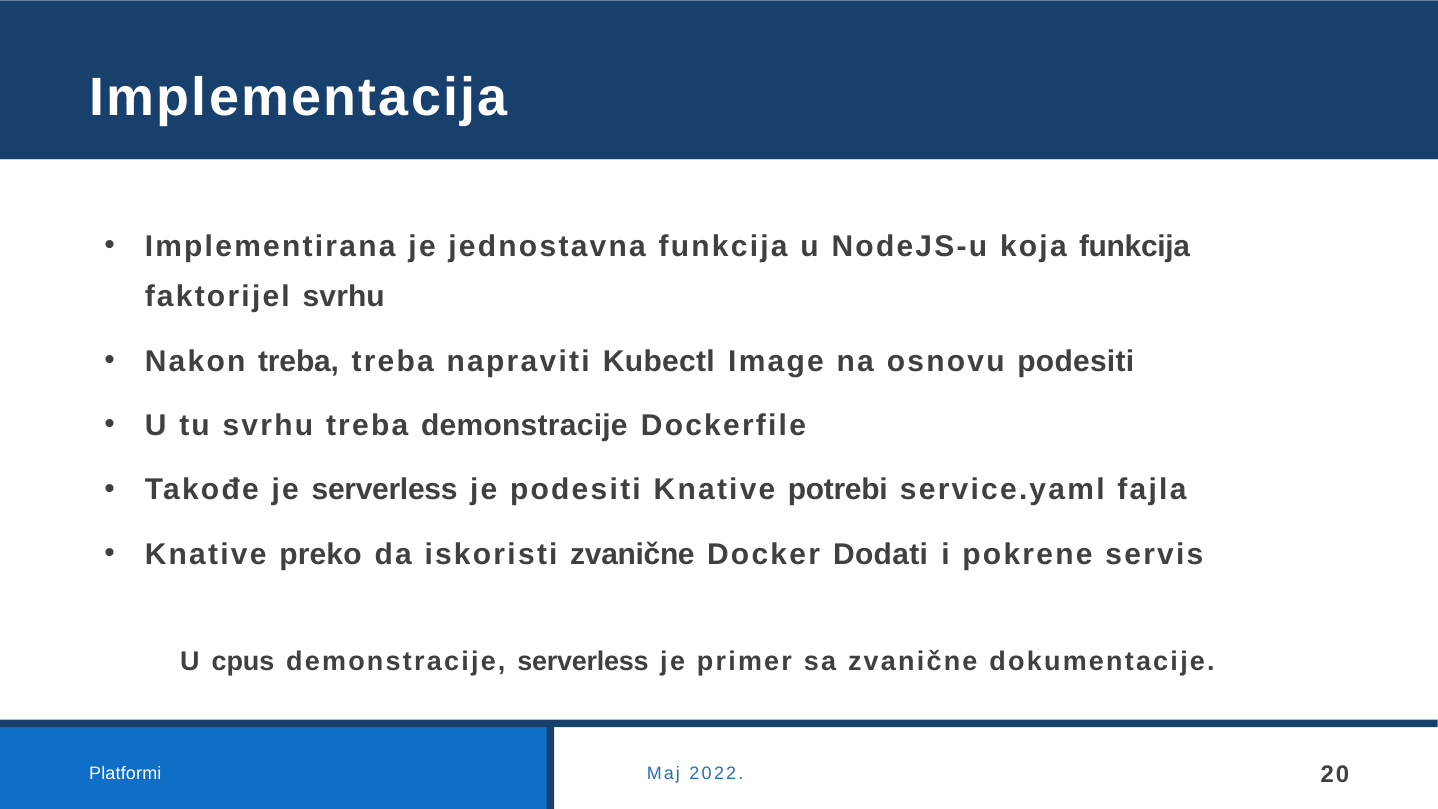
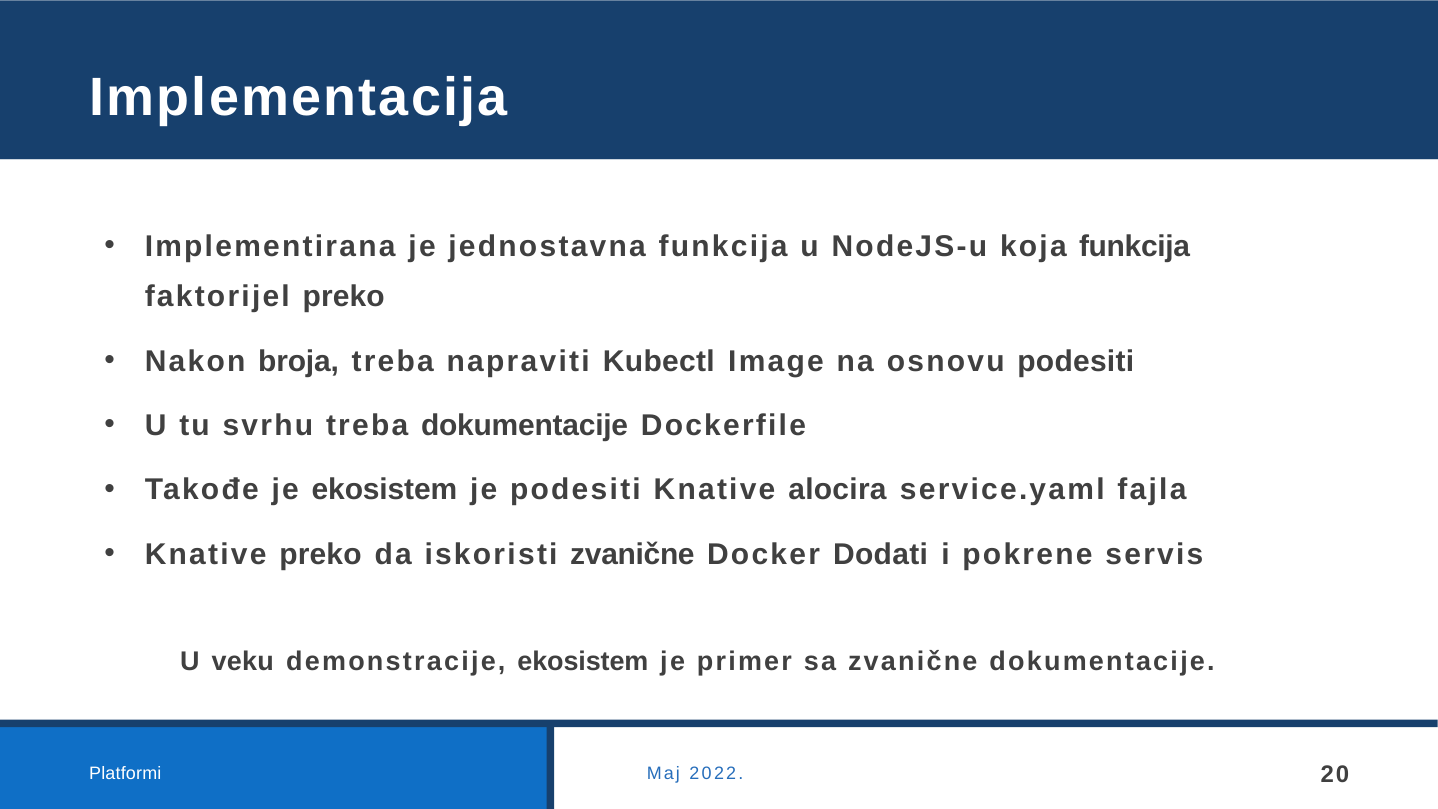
faktorijel svrhu: svrhu -> preko
Nakon treba: treba -> broja
treba demonstracije: demonstracije -> dokumentacije
je serverless: serverless -> ekosistem
potrebi: potrebi -> alocira
cpus: cpus -> veku
demonstracije serverless: serverless -> ekosistem
